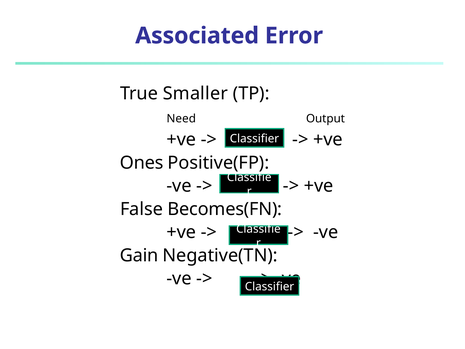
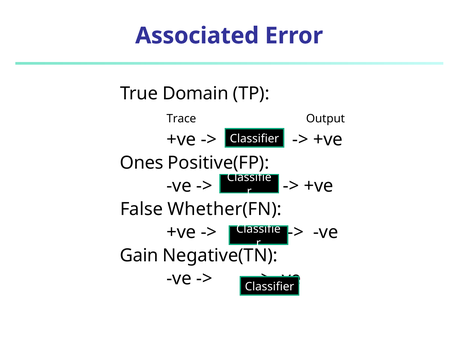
Smaller: Smaller -> Domain
Need: Need -> Trace
Becomes(FN: Becomes(FN -> Whether(FN
